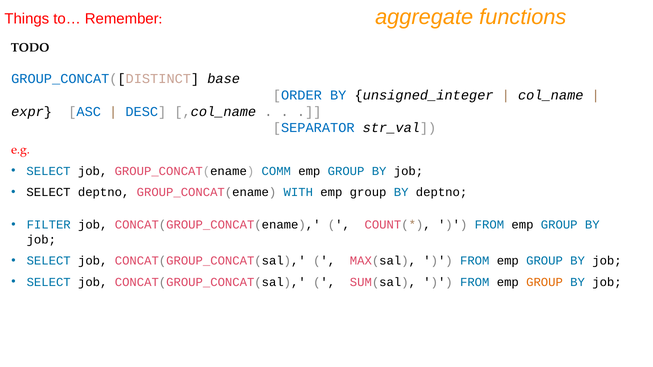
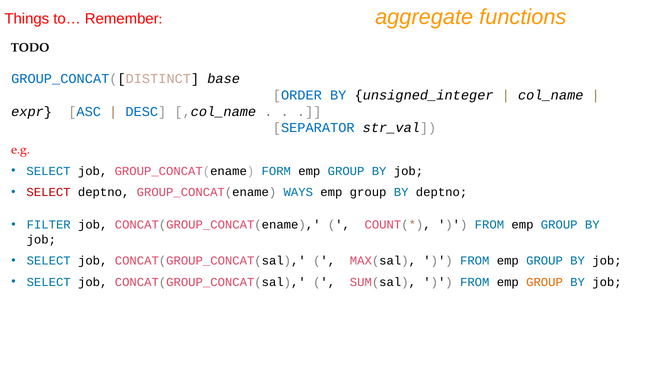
COMM: COMM -> FORM
SELECT at (49, 192) colour: black -> red
WITH: WITH -> WAYS
